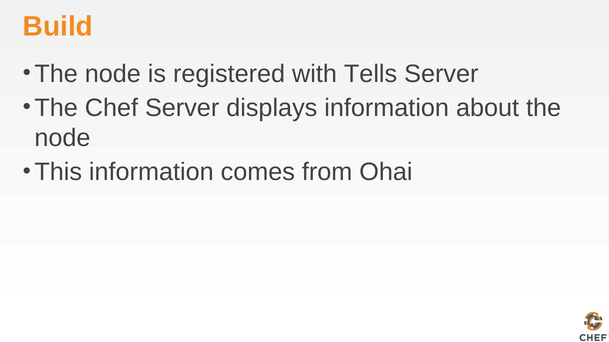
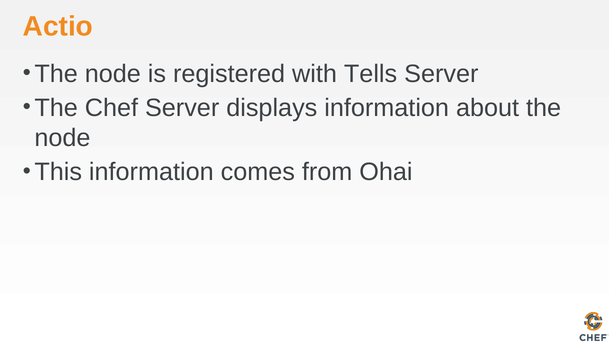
Build: Build -> Actio
